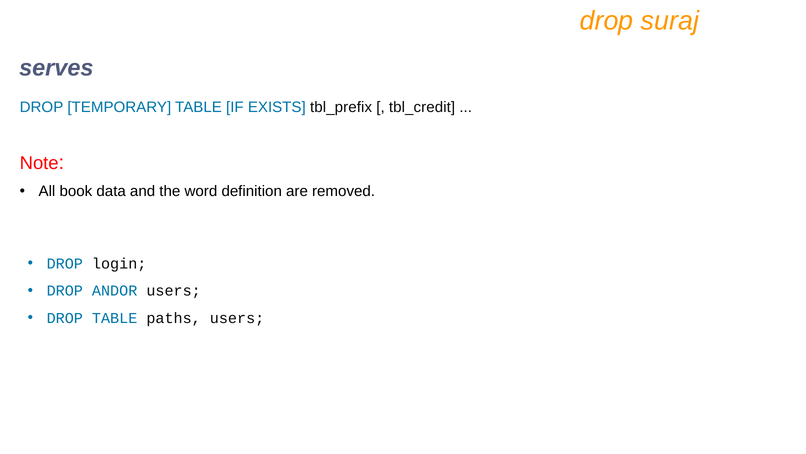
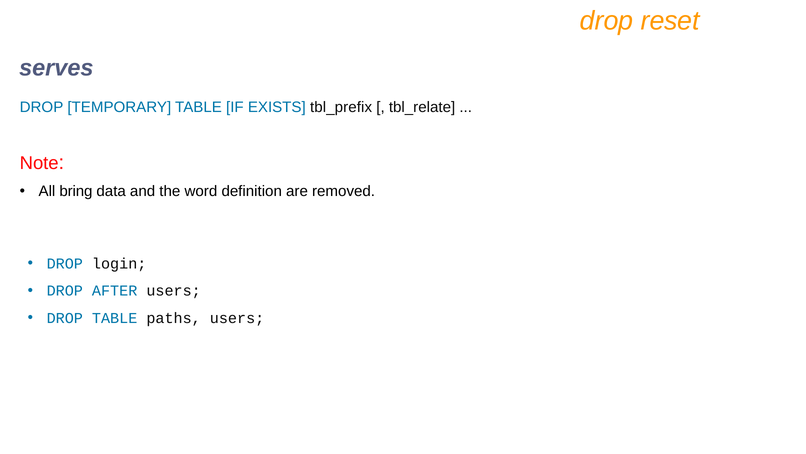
suraj: suraj -> reset
tbl_credit: tbl_credit -> tbl_relate
book: book -> bring
ANDOR: ANDOR -> AFTER
